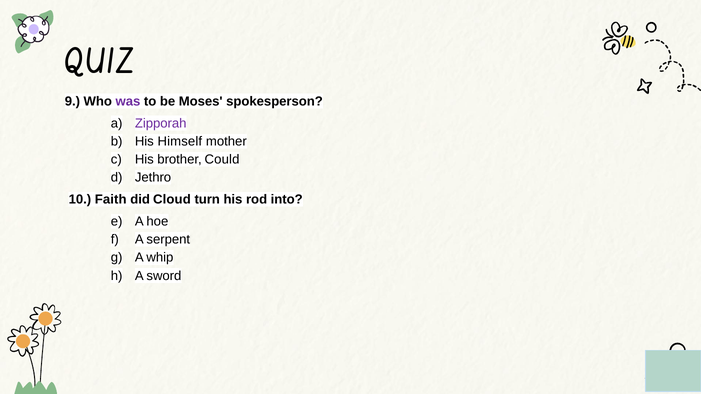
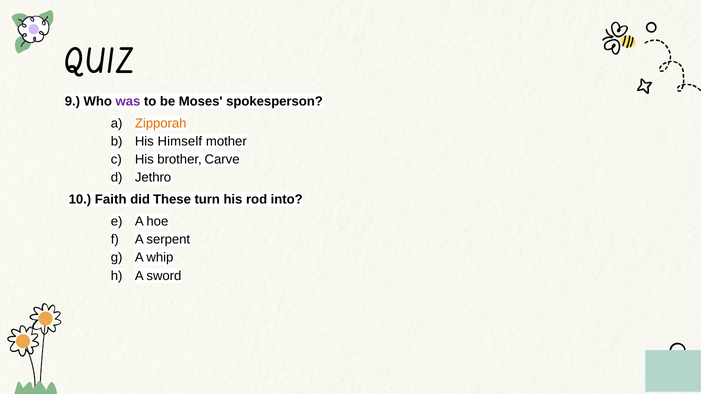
Zipporah colour: purple -> orange
Could: Could -> Carve
Cloud: Cloud -> These
